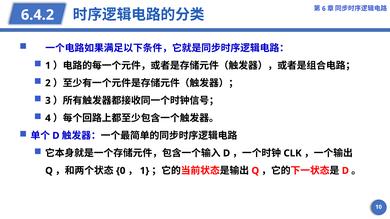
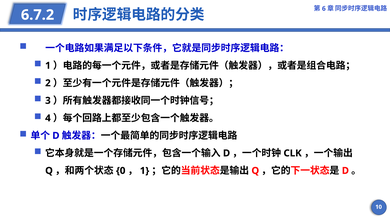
6.4.2: 6.4.2 -> 6.7.2
